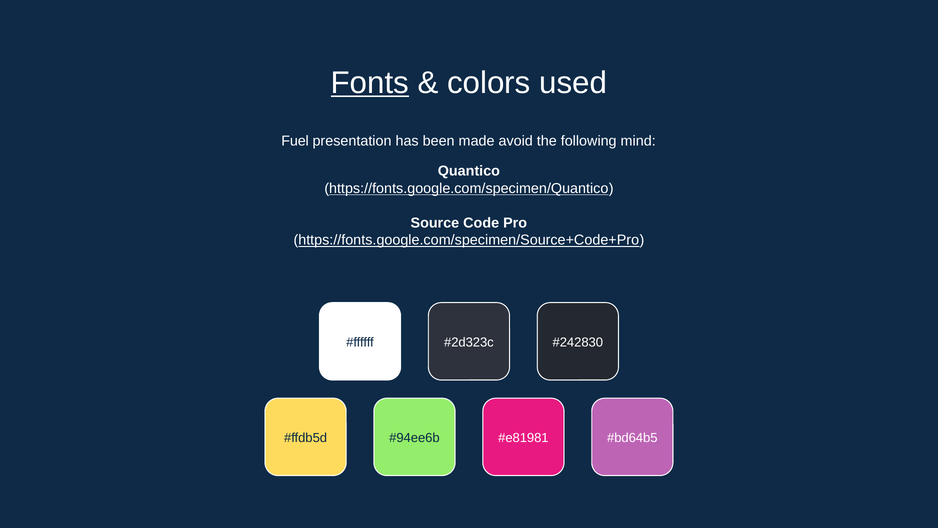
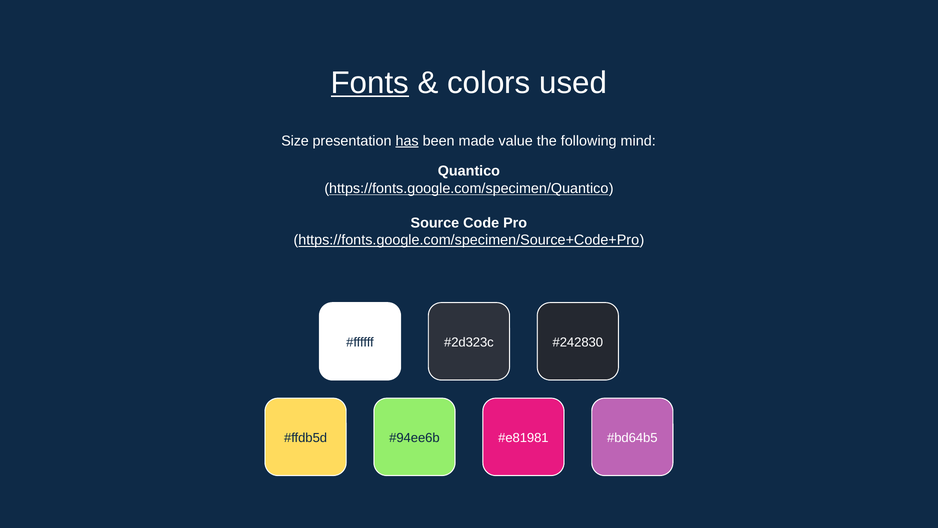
Fuel: Fuel -> Size
has underline: none -> present
avoid: avoid -> value
